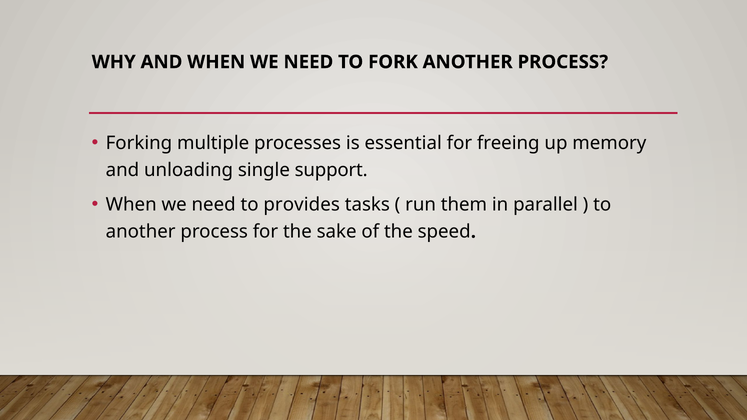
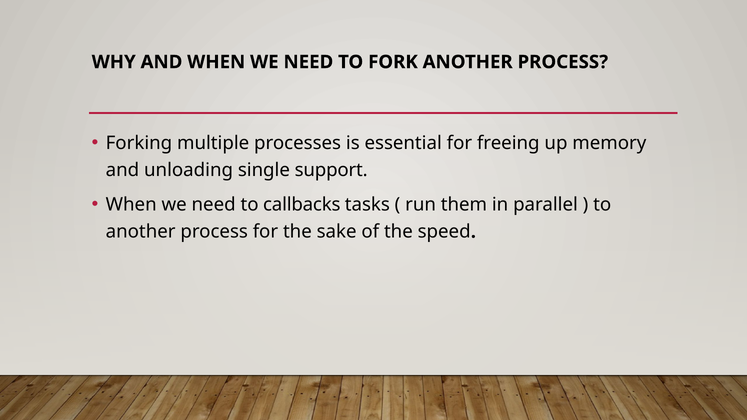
provides: provides -> callbacks
